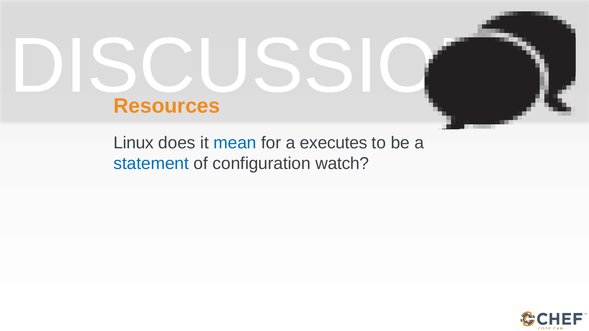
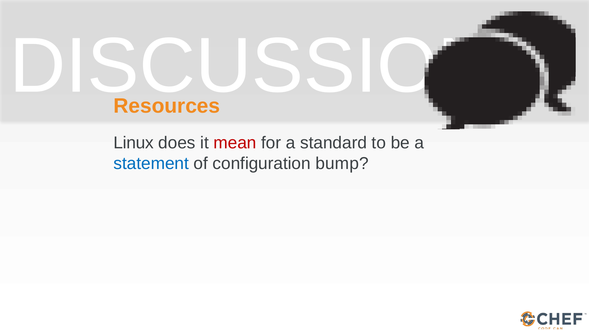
mean colour: blue -> red
executes: executes -> standard
watch: watch -> bump
